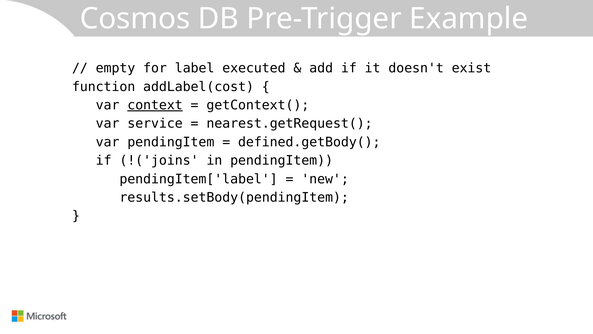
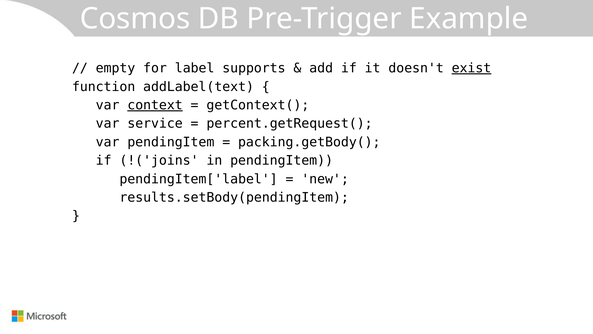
executed: executed -> supports
exist underline: none -> present
addLabel(cost: addLabel(cost -> addLabel(text
nearest.getRequest(: nearest.getRequest( -> percent.getRequest(
defined.getBody(: defined.getBody( -> packing.getBody(
